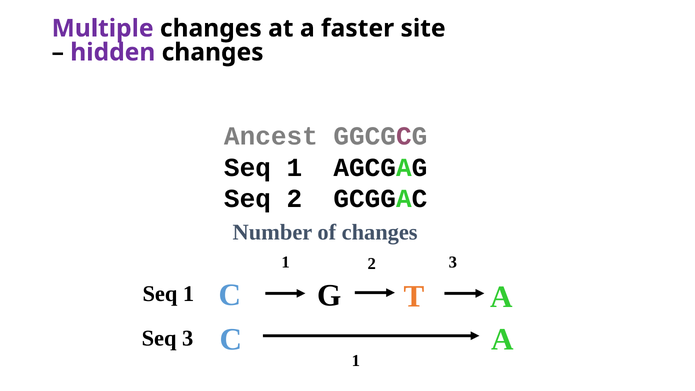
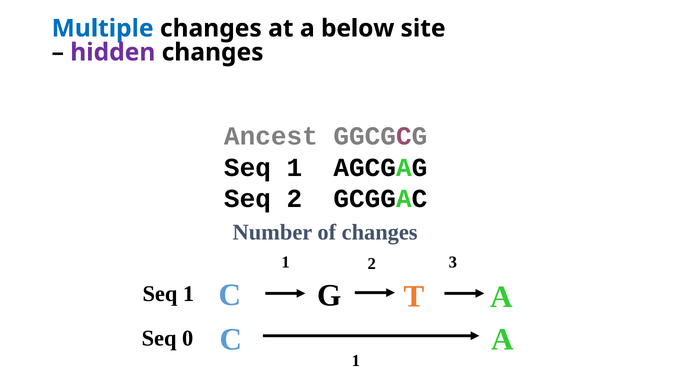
Multiple colour: purple -> blue
faster: faster -> below
Seq 3: 3 -> 0
